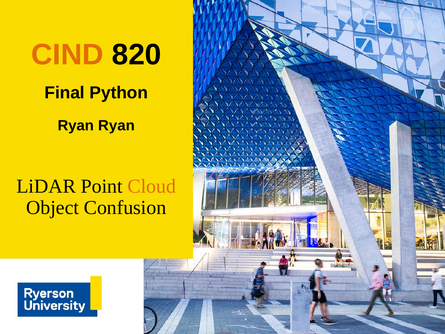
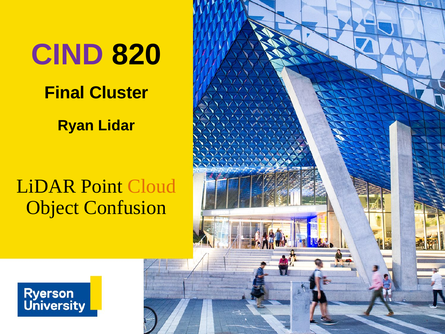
CIND colour: orange -> purple
Python: Python -> Cluster
Ryan Ryan: Ryan -> Lidar
